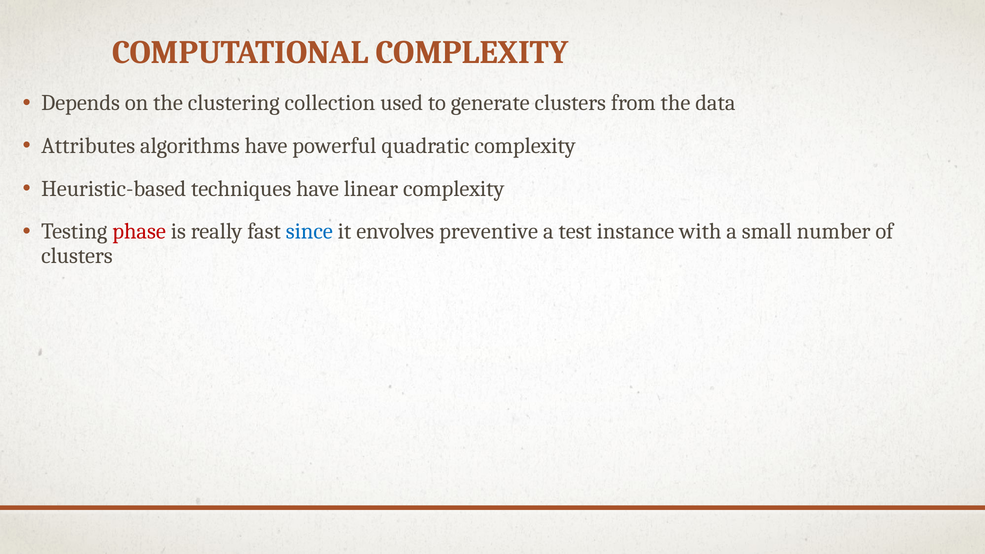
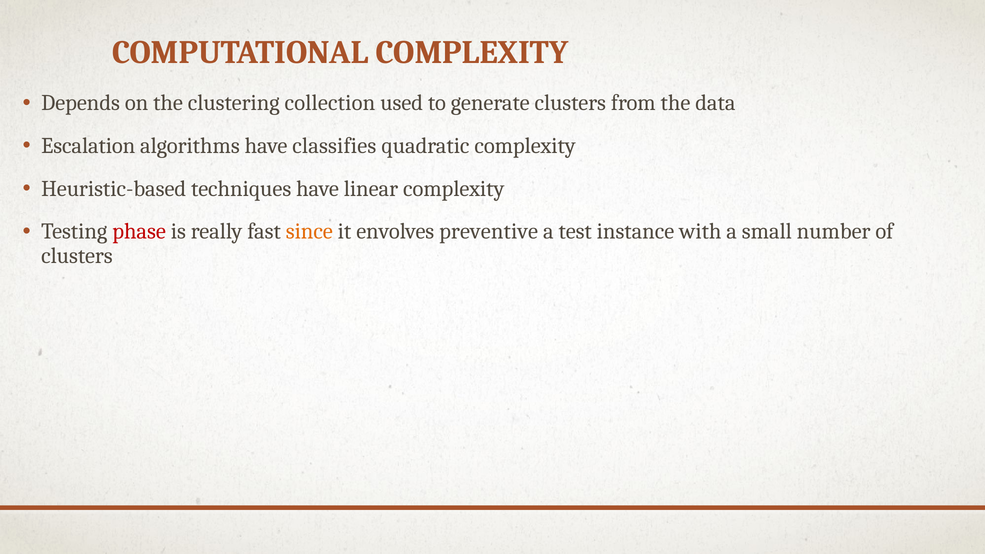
Attributes: Attributes -> Escalation
powerful: powerful -> classifies
since colour: blue -> orange
